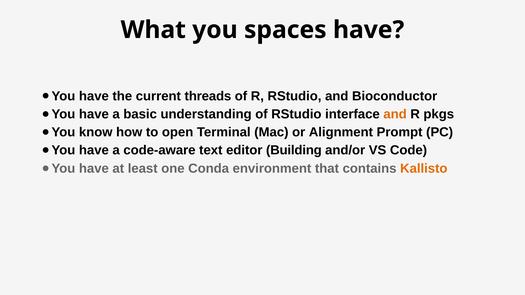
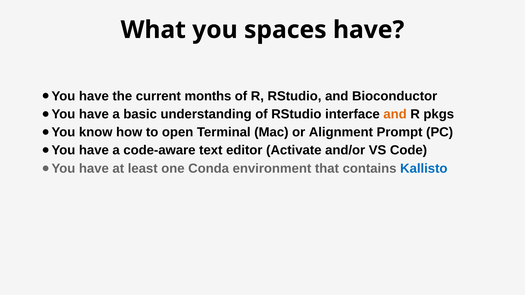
threads: threads -> months
Building: Building -> Activate
Kallisto colour: orange -> blue
